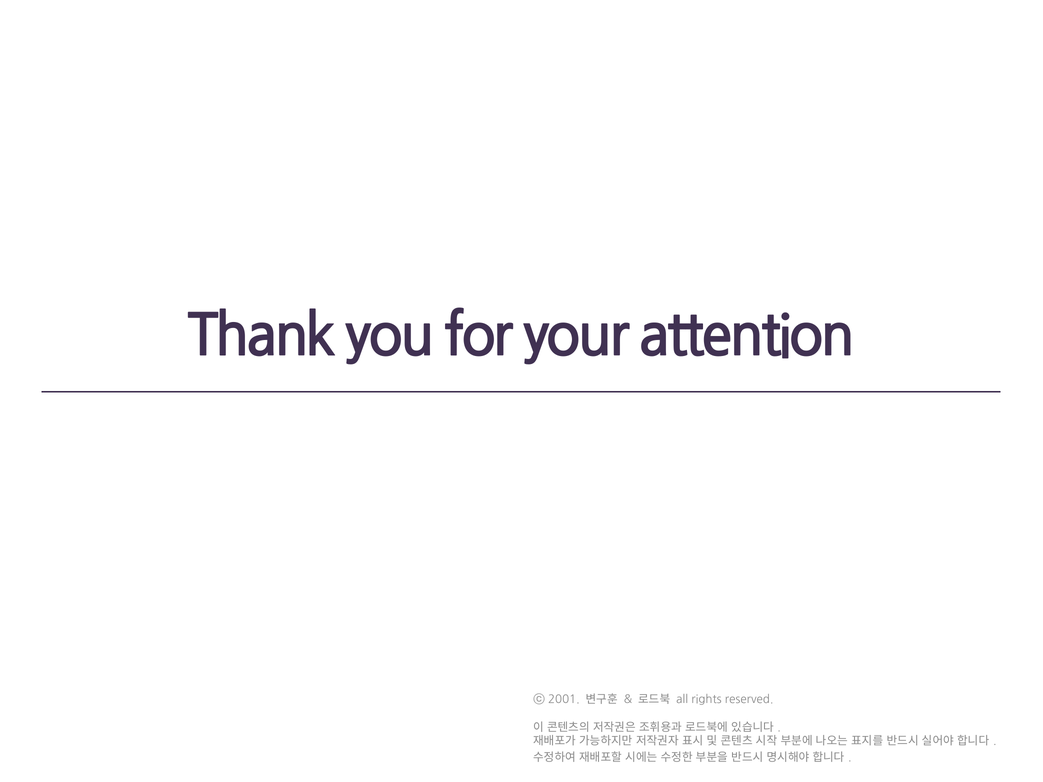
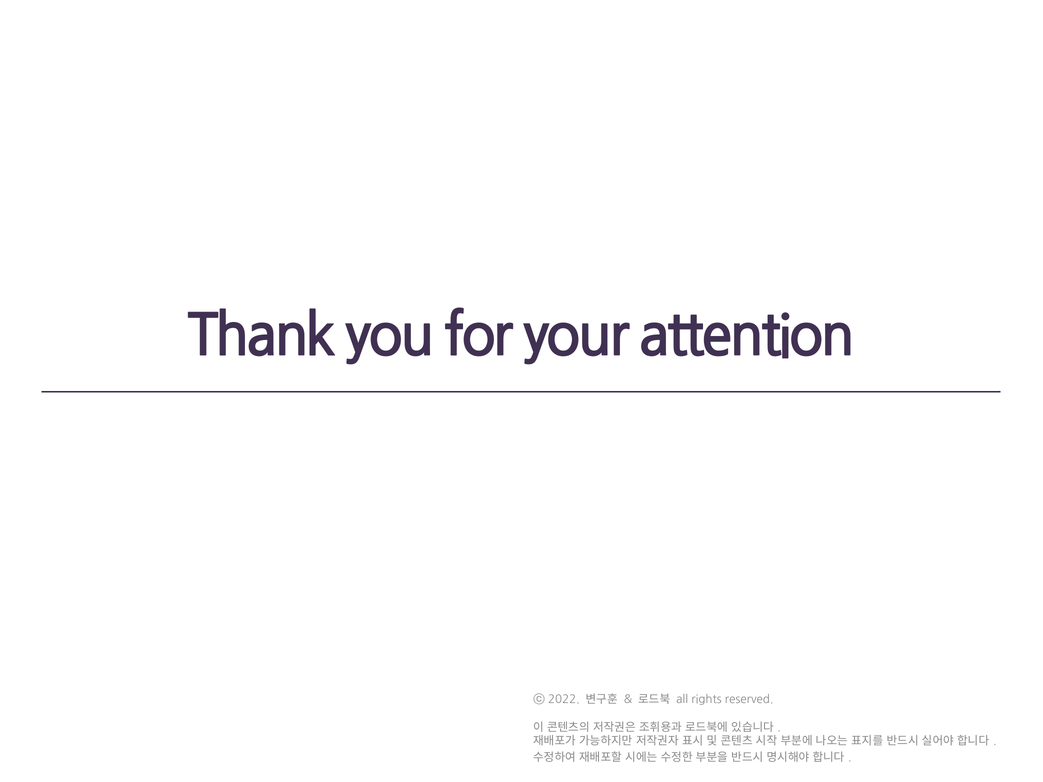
2001: 2001 -> 2022
